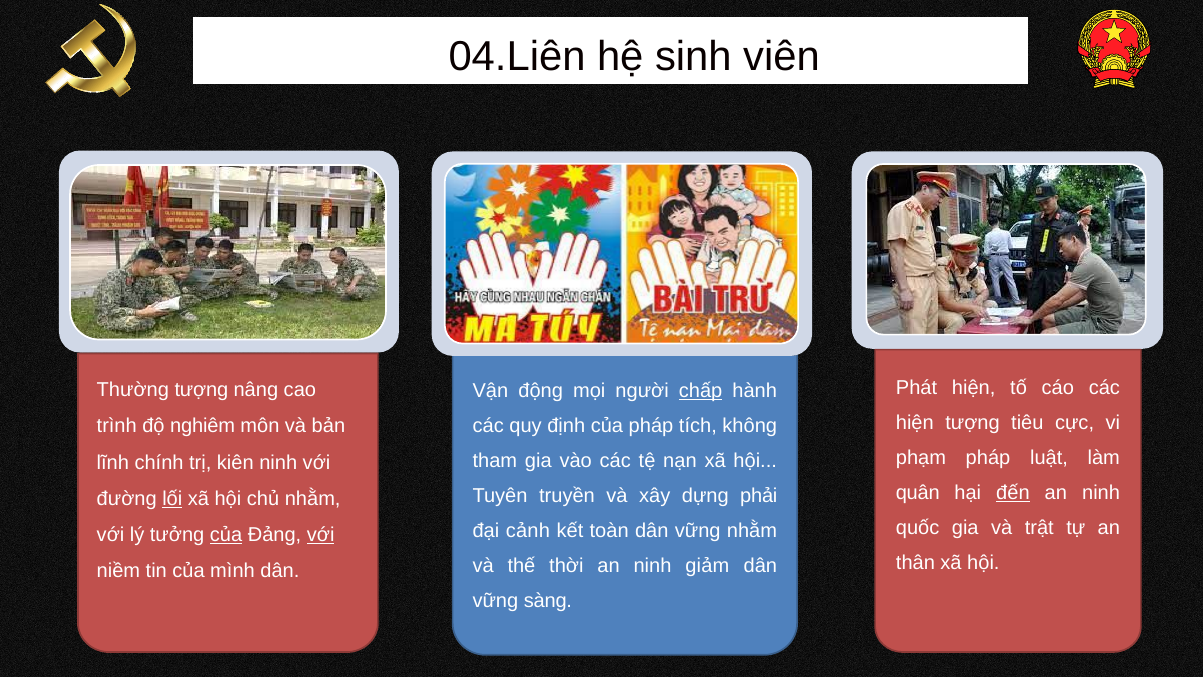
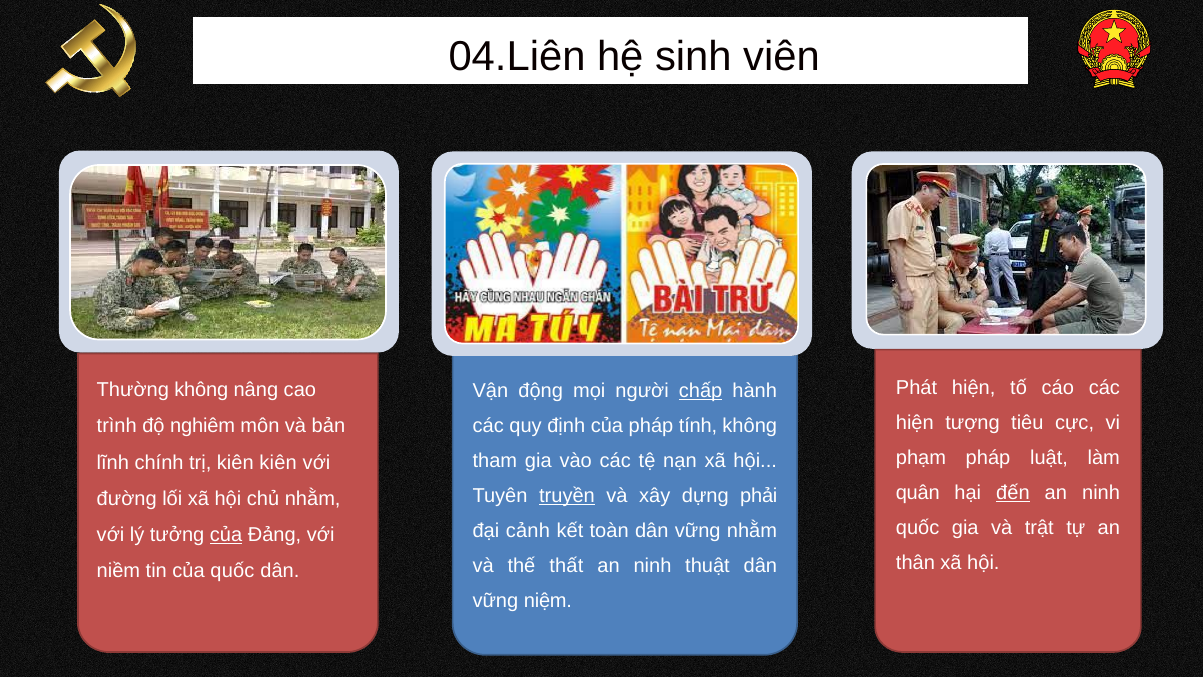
Thường tượng: tượng -> không
tích: tích -> tính
kiên ninh: ninh -> kiên
truyền underline: none -> present
lối underline: present -> none
với at (321, 535) underline: present -> none
thời: thời -> thất
giảm: giảm -> thuật
của mình: mình -> quốc
sàng: sàng -> niệm
